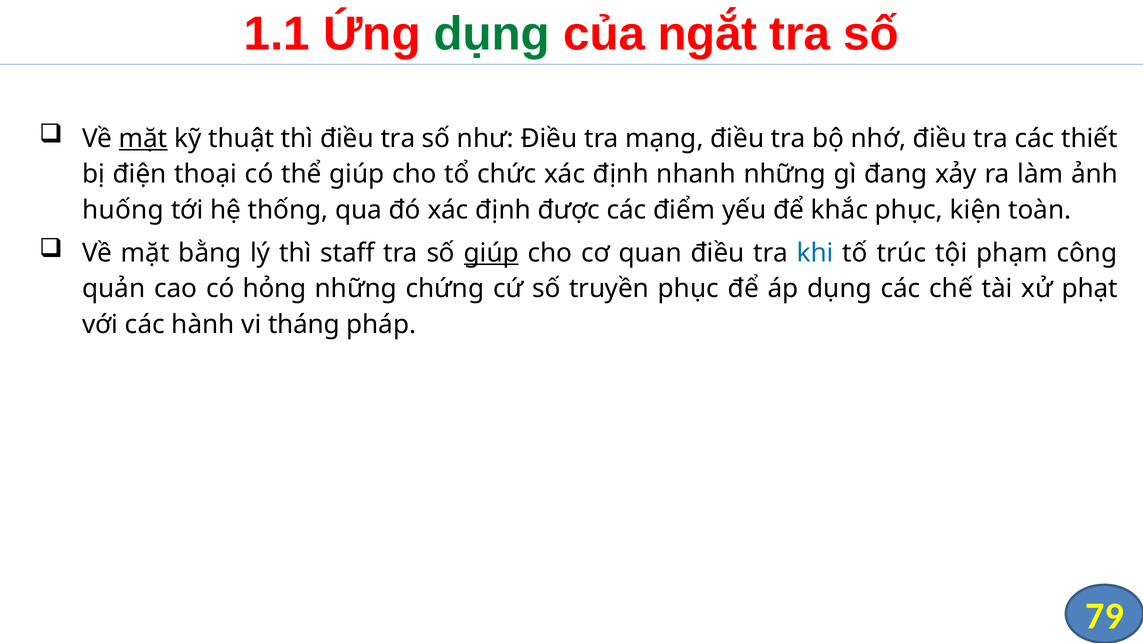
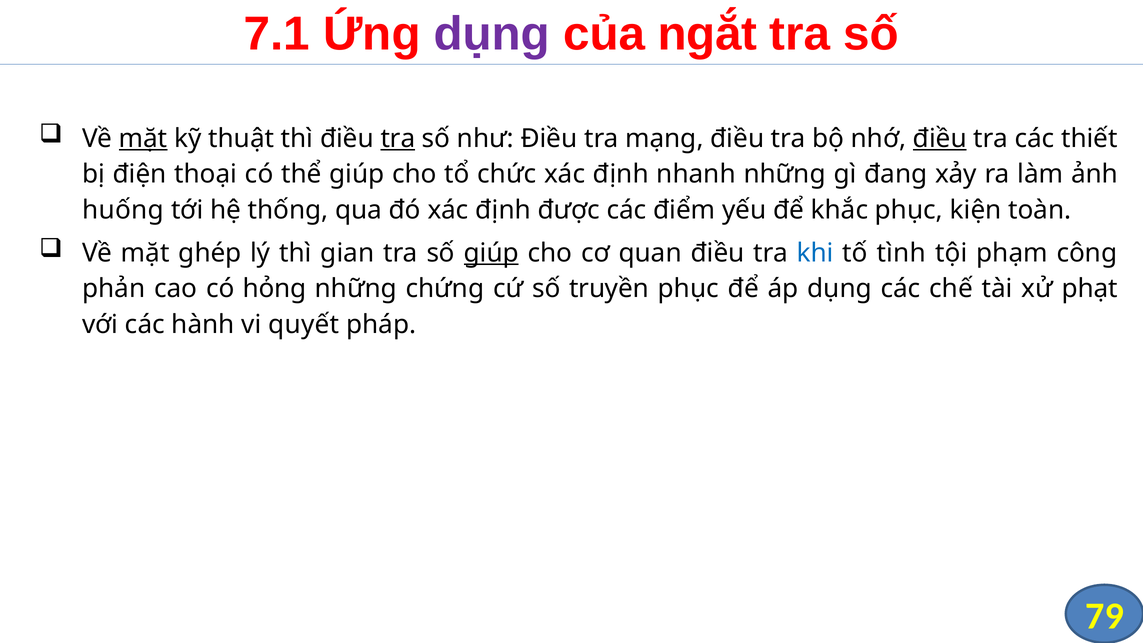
1.1: 1.1 -> 7.1
dụng colour: green -> purple
tra at (398, 138) underline: none -> present
điều at (940, 138) underline: none -> present
bằng: bằng -> ghép
staff: staff -> gian
trúc: trúc -> tình
quản: quản -> phản
tháng: tháng -> quyết
